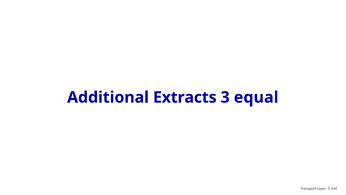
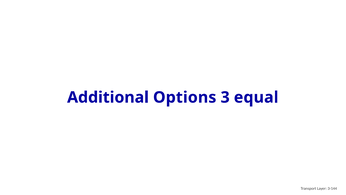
Extracts: Extracts -> Options
